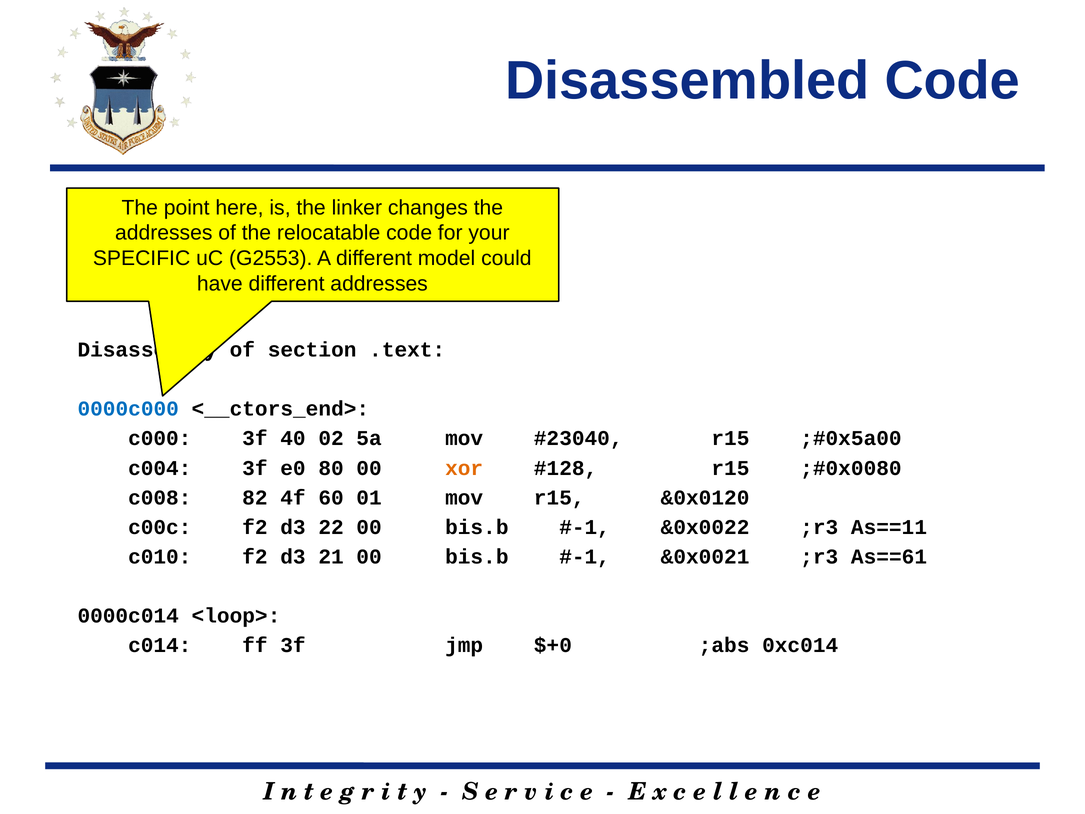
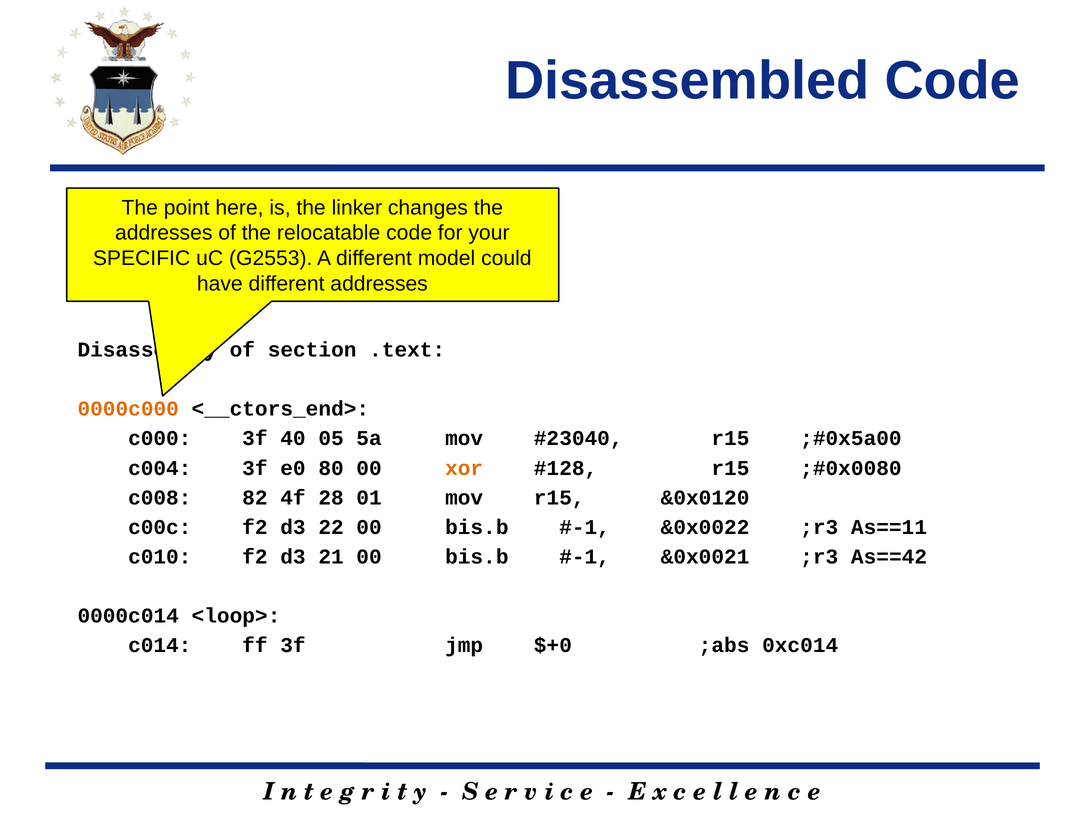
0000c000 colour: blue -> orange
02: 02 -> 05
60: 60 -> 28
As==61: As==61 -> As==42
